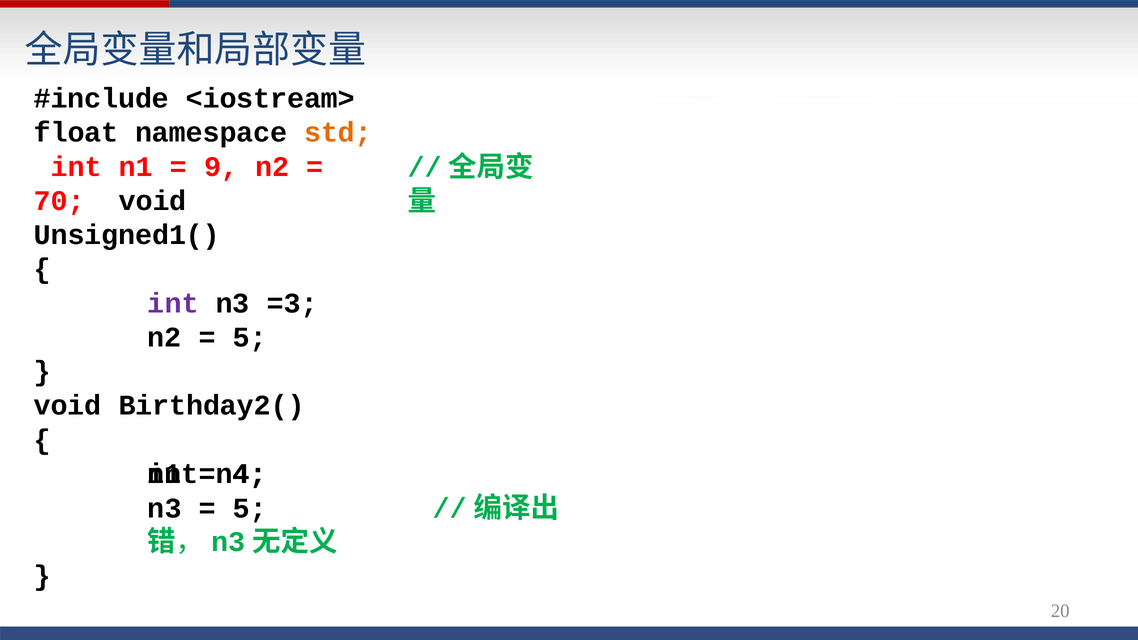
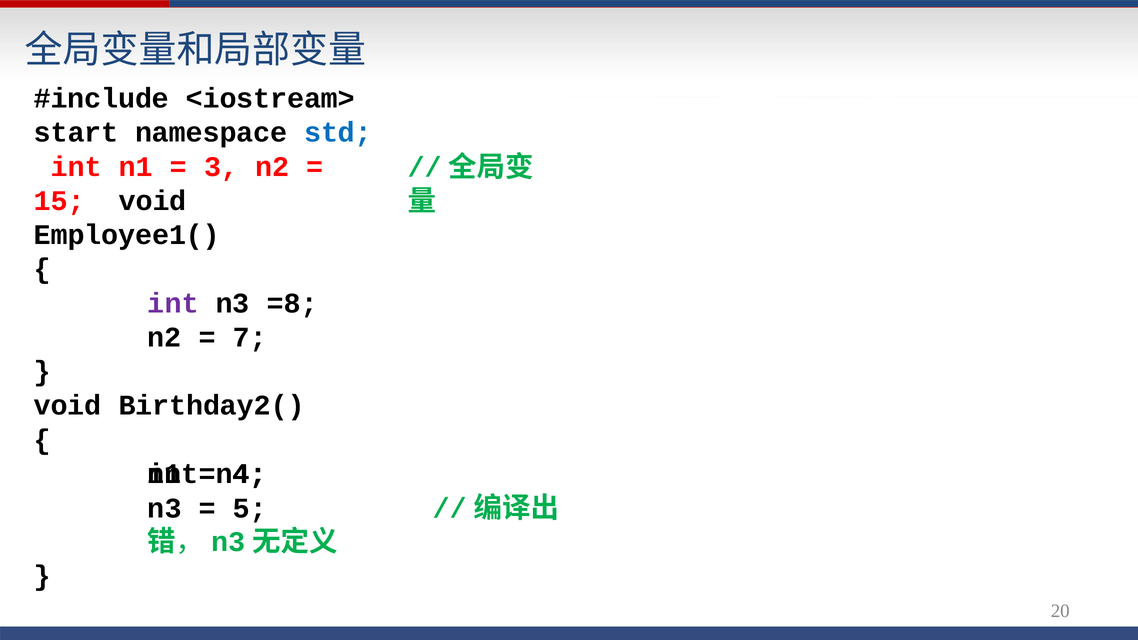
float: float -> start
std colour: orange -> blue
9: 9 -> 3
70: 70 -> 15
Unsigned1(: Unsigned1( -> Employee1(
=3: =3 -> =8
5 at (250, 337): 5 -> 7
